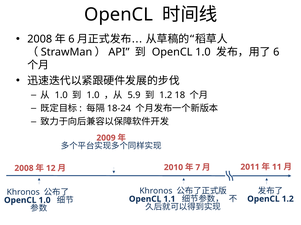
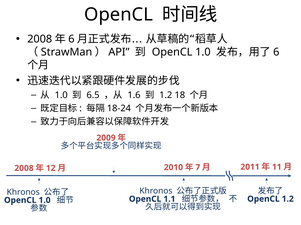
1.0 at (93, 95): 1.0 -> 6.5
5.9: 5.9 -> 1.6
